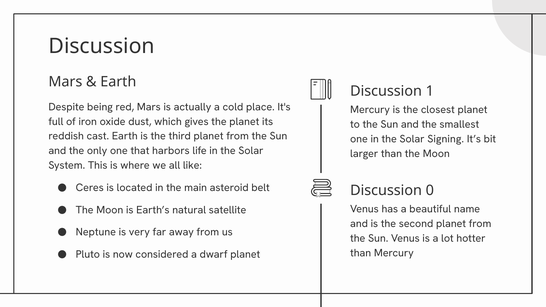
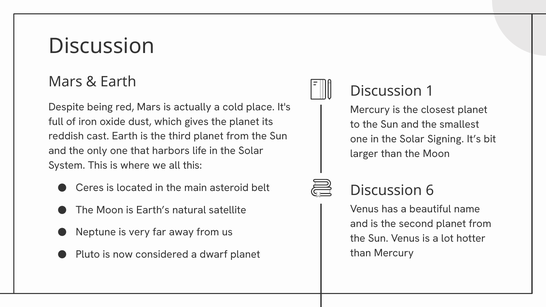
all like: like -> this
0: 0 -> 6
